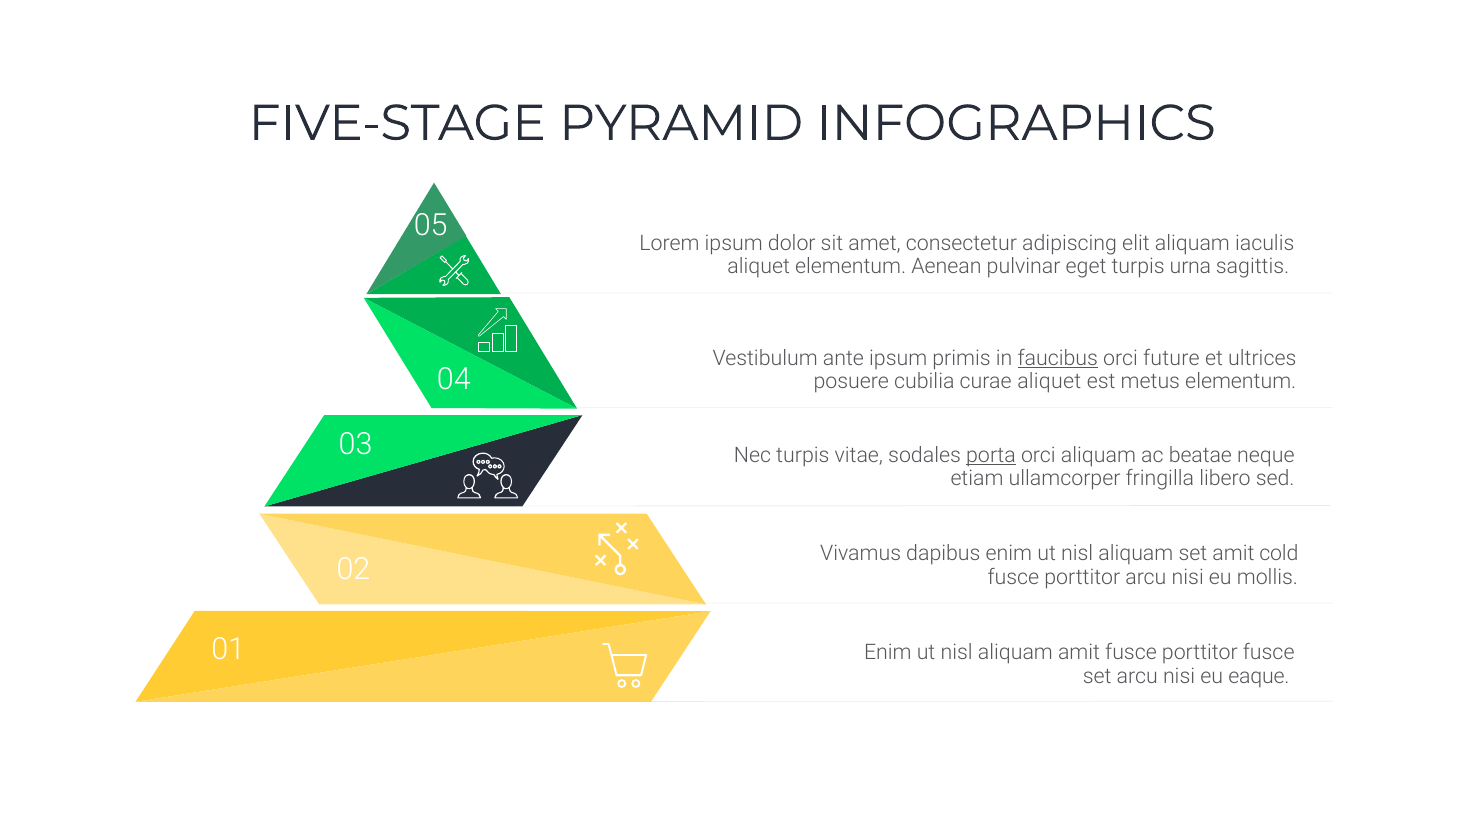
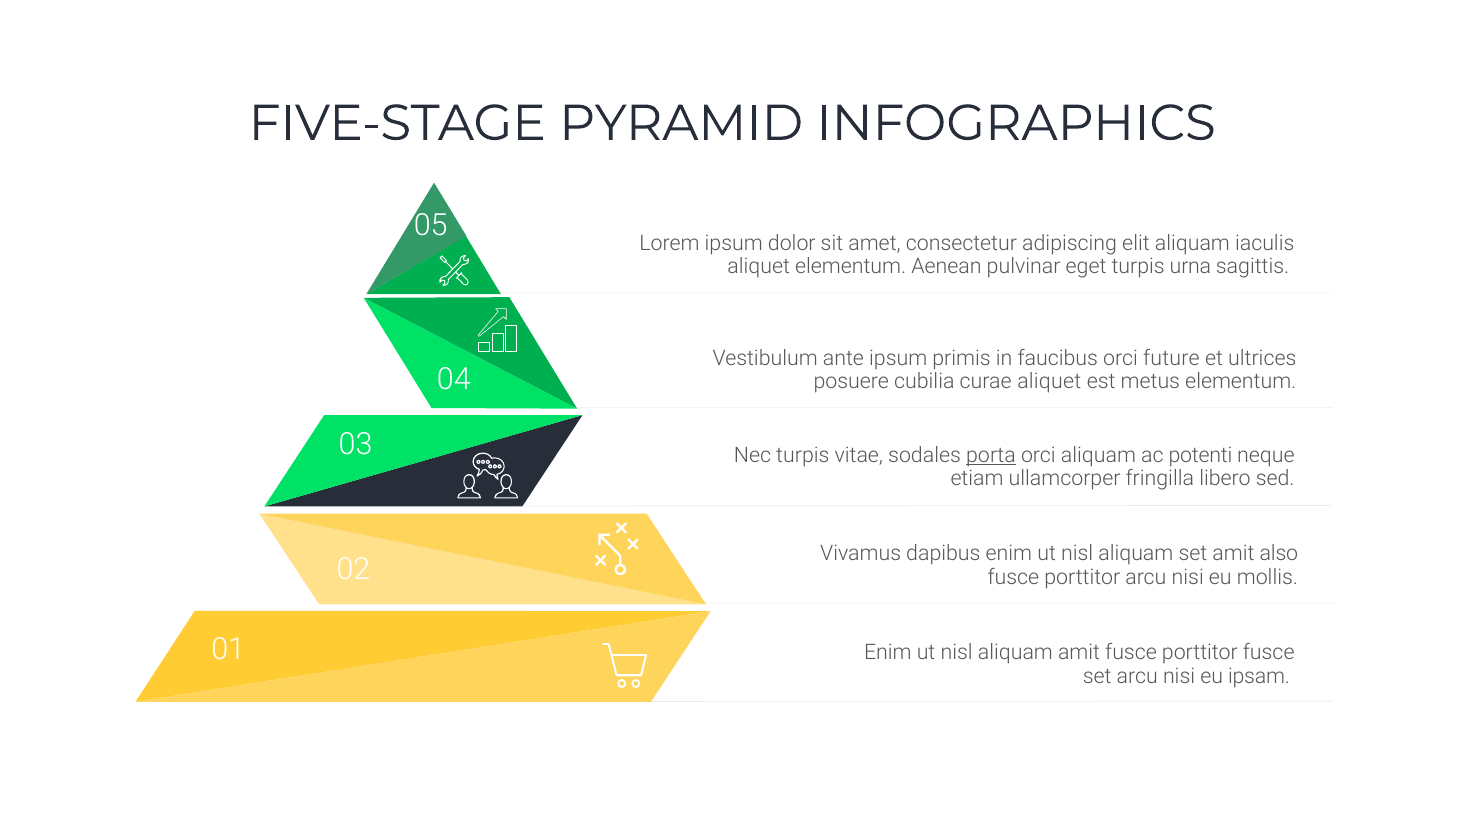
faucibus underline: present -> none
beatae: beatae -> potenti
cold: cold -> also
eaque: eaque -> ipsam
